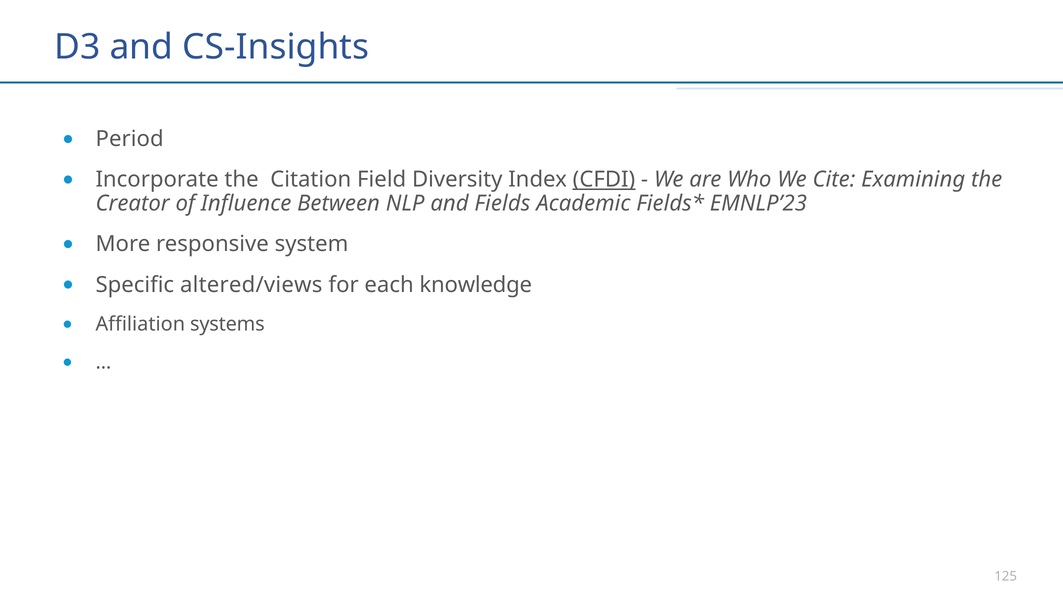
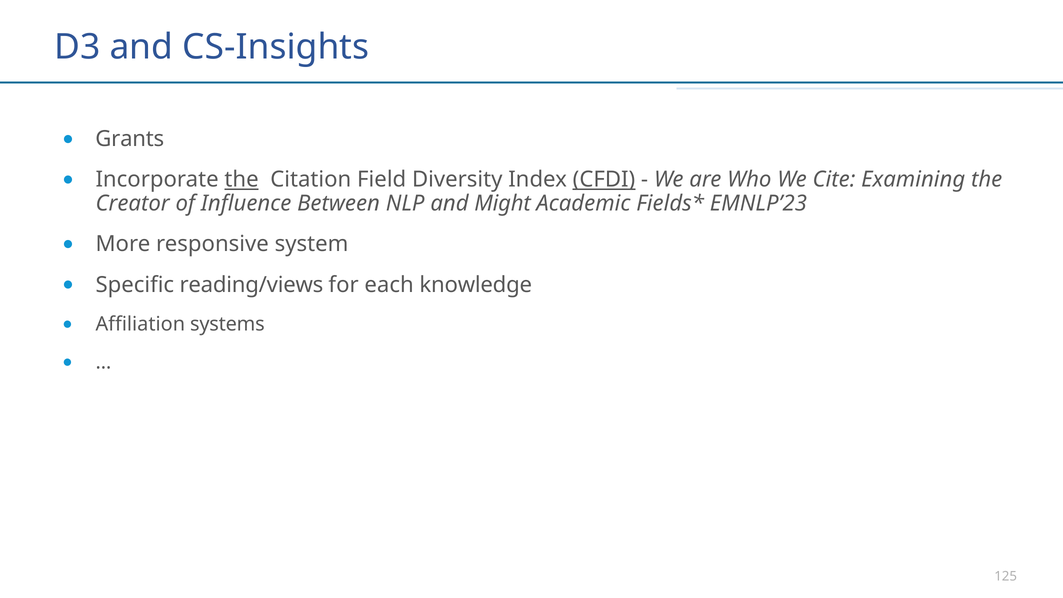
Period: Period -> Grants
the at (242, 180) underline: none -> present
Fields: Fields -> Might
altered/views: altered/views -> reading/views
